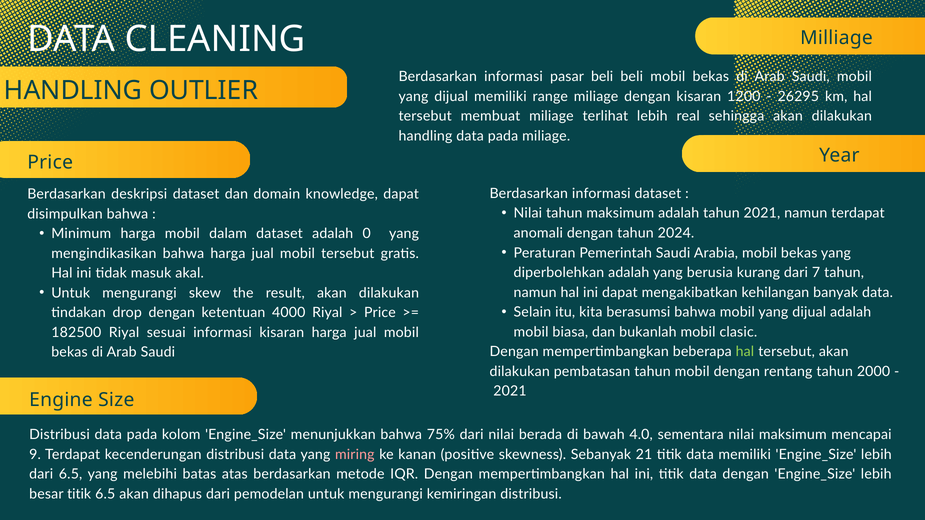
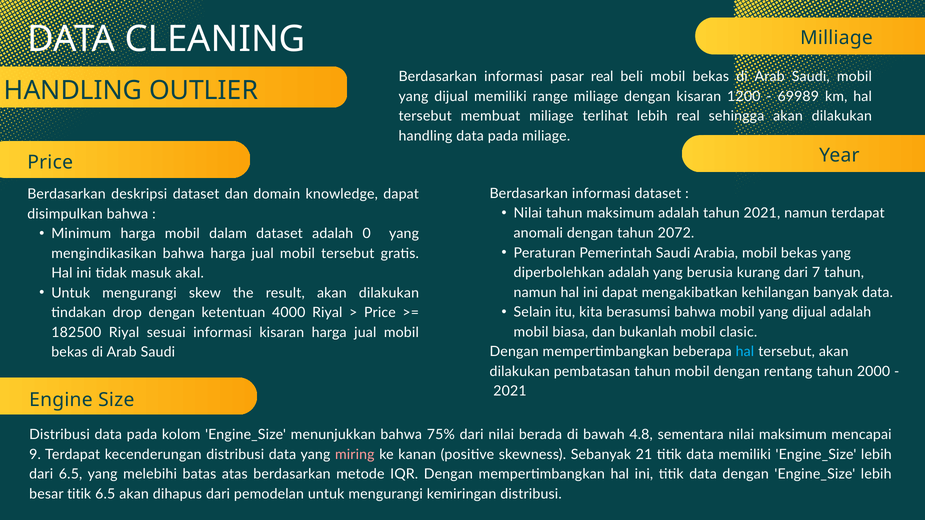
pasar beli: beli -> real
26295: 26295 -> 69989
2024: 2024 -> 2072
hal at (745, 352) colour: light green -> light blue
4.0: 4.0 -> 4.8
